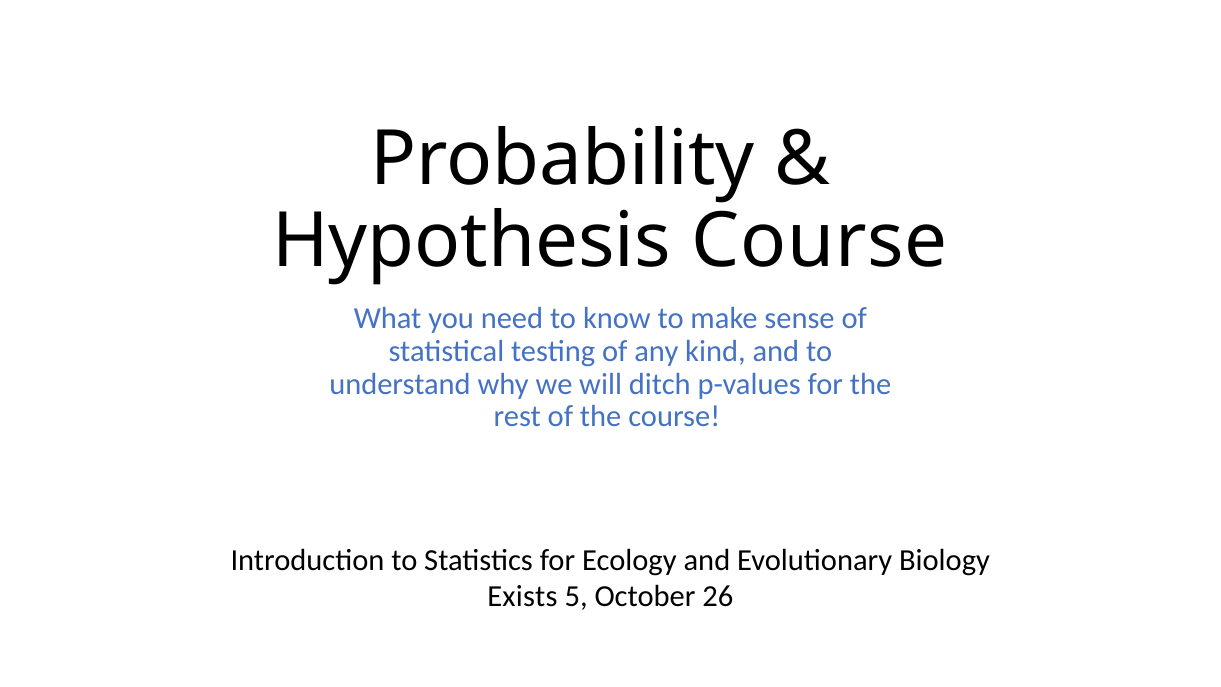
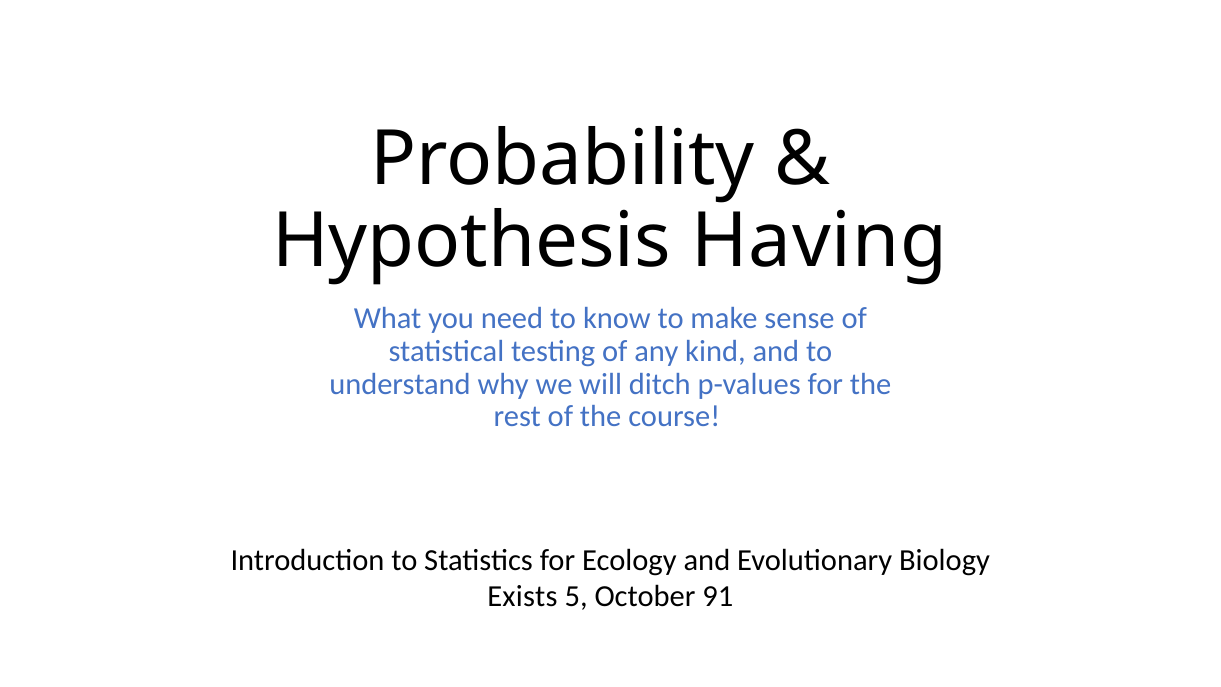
Hypothesis Course: Course -> Having
26: 26 -> 91
